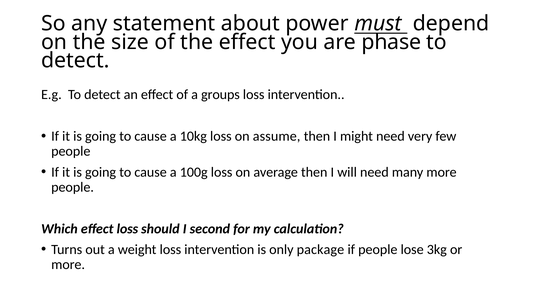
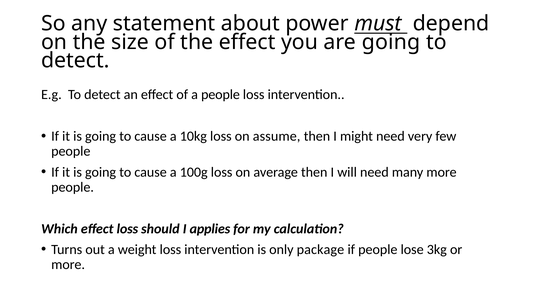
are phase: phase -> going
a groups: groups -> people
second: second -> applies
